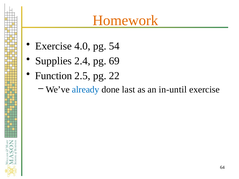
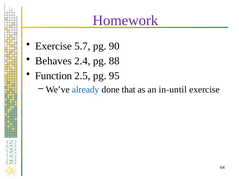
Homework colour: orange -> purple
4.0: 4.0 -> 5.7
54: 54 -> 90
Supplies: Supplies -> Behaves
69: 69 -> 88
22: 22 -> 95
last: last -> that
